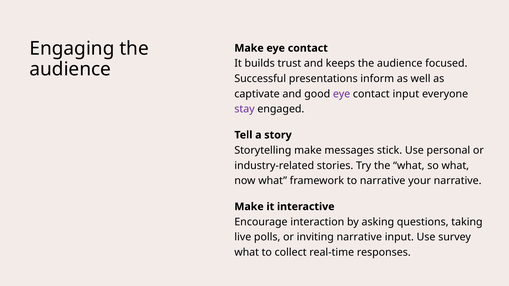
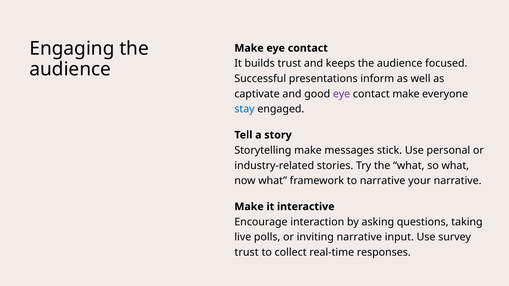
contact input: input -> make
stay colour: purple -> blue
what at (247, 253): what -> trust
